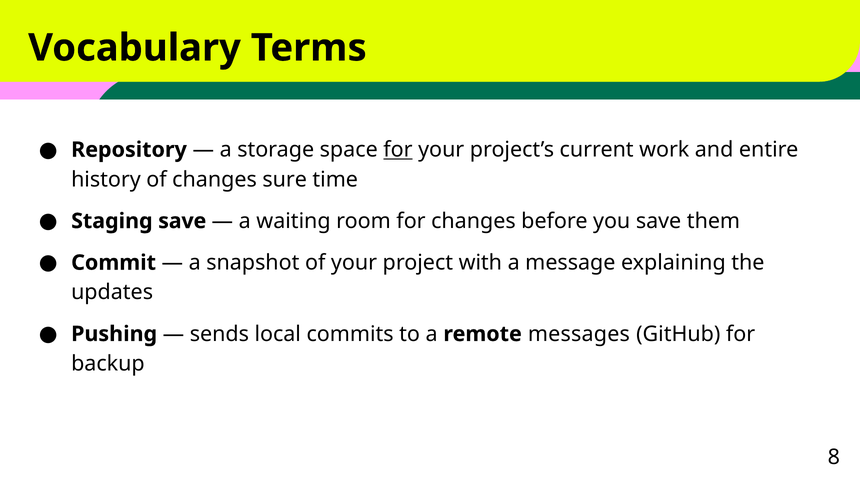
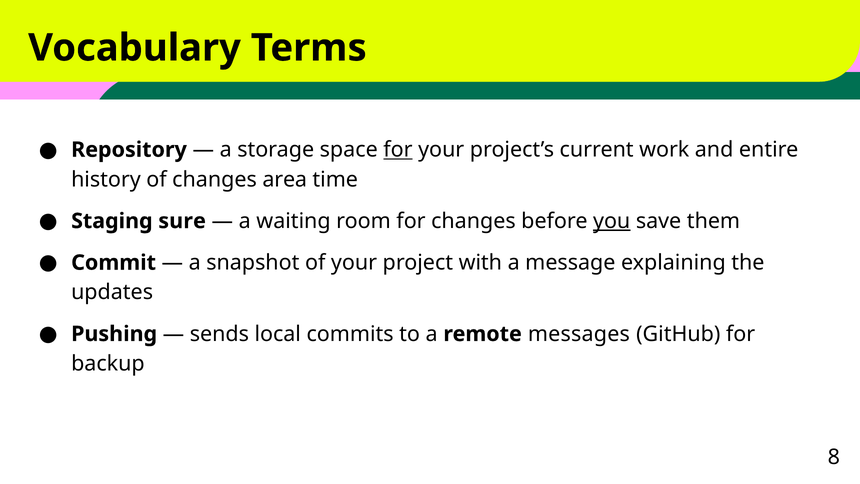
sure: sure -> area
Staging save: save -> sure
you underline: none -> present
